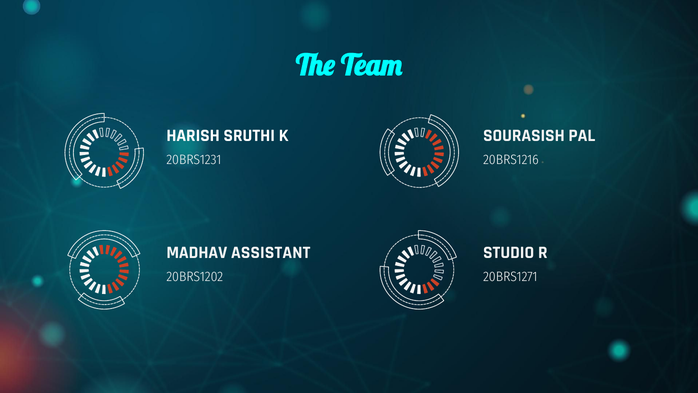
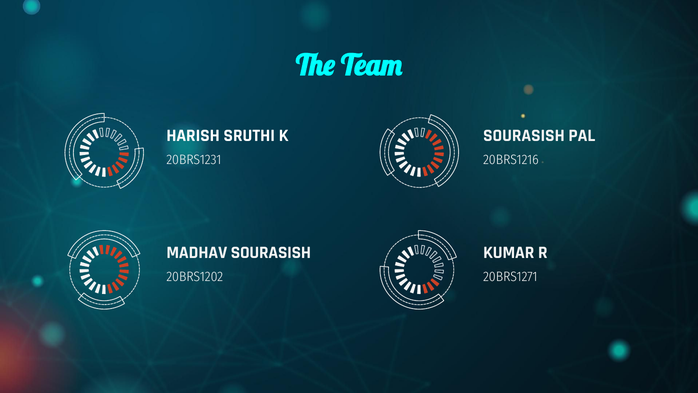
MADHAV ASSISTANT: ASSISTANT -> SOURASISH
STUDIO: STUDIO -> KUMAR
